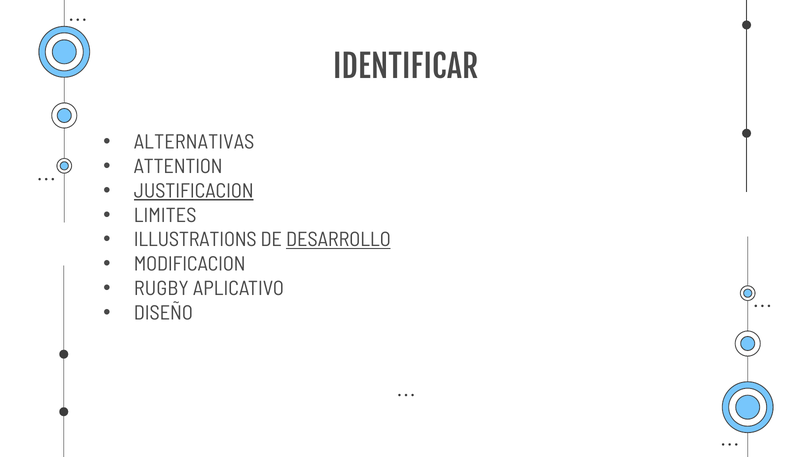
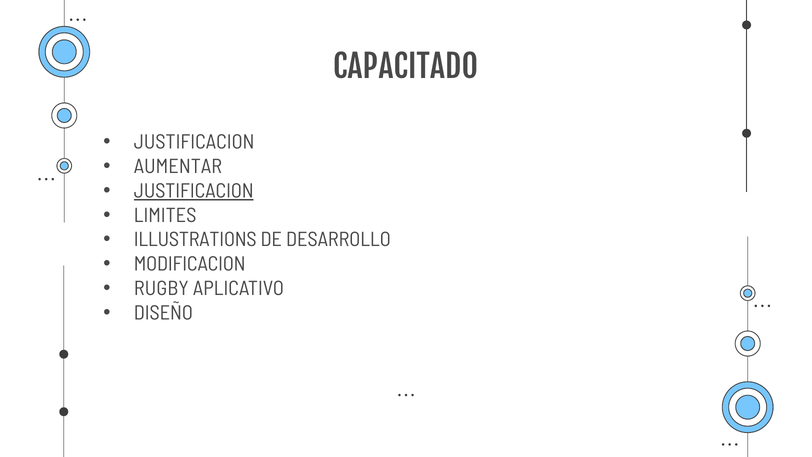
IDENTIFICAR: IDENTIFICAR -> CAPACITADO
ALTERNATIVAS at (194, 142): ALTERNATIVAS -> JUSTIFICACION
ATTENTION: ATTENTION -> AUMENTAR
DESARROLLO underline: present -> none
